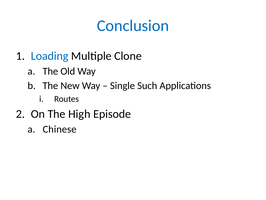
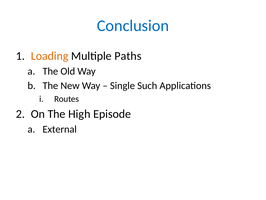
Loading colour: blue -> orange
Clone: Clone -> Paths
Chinese: Chinese -> External
